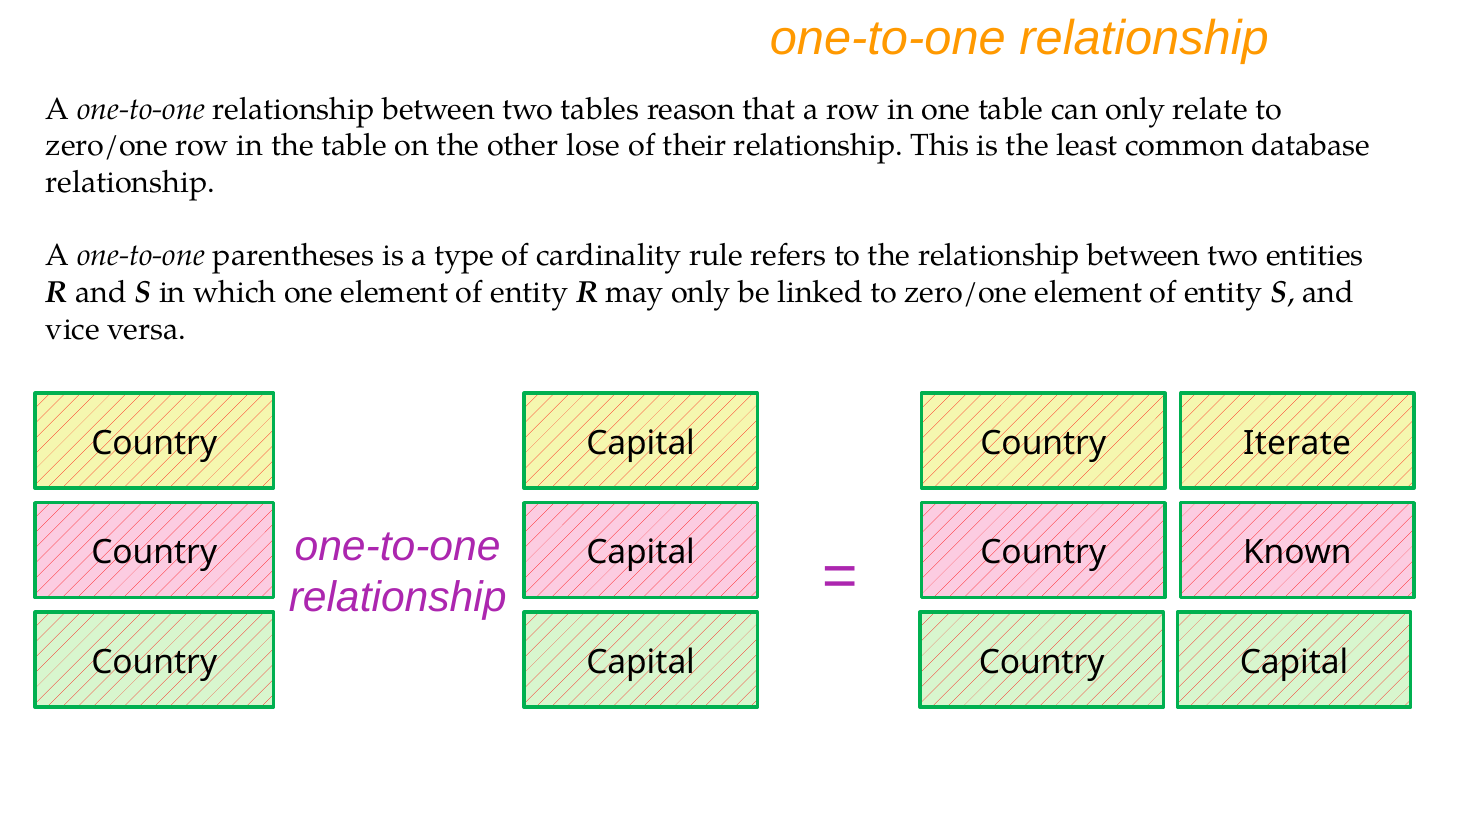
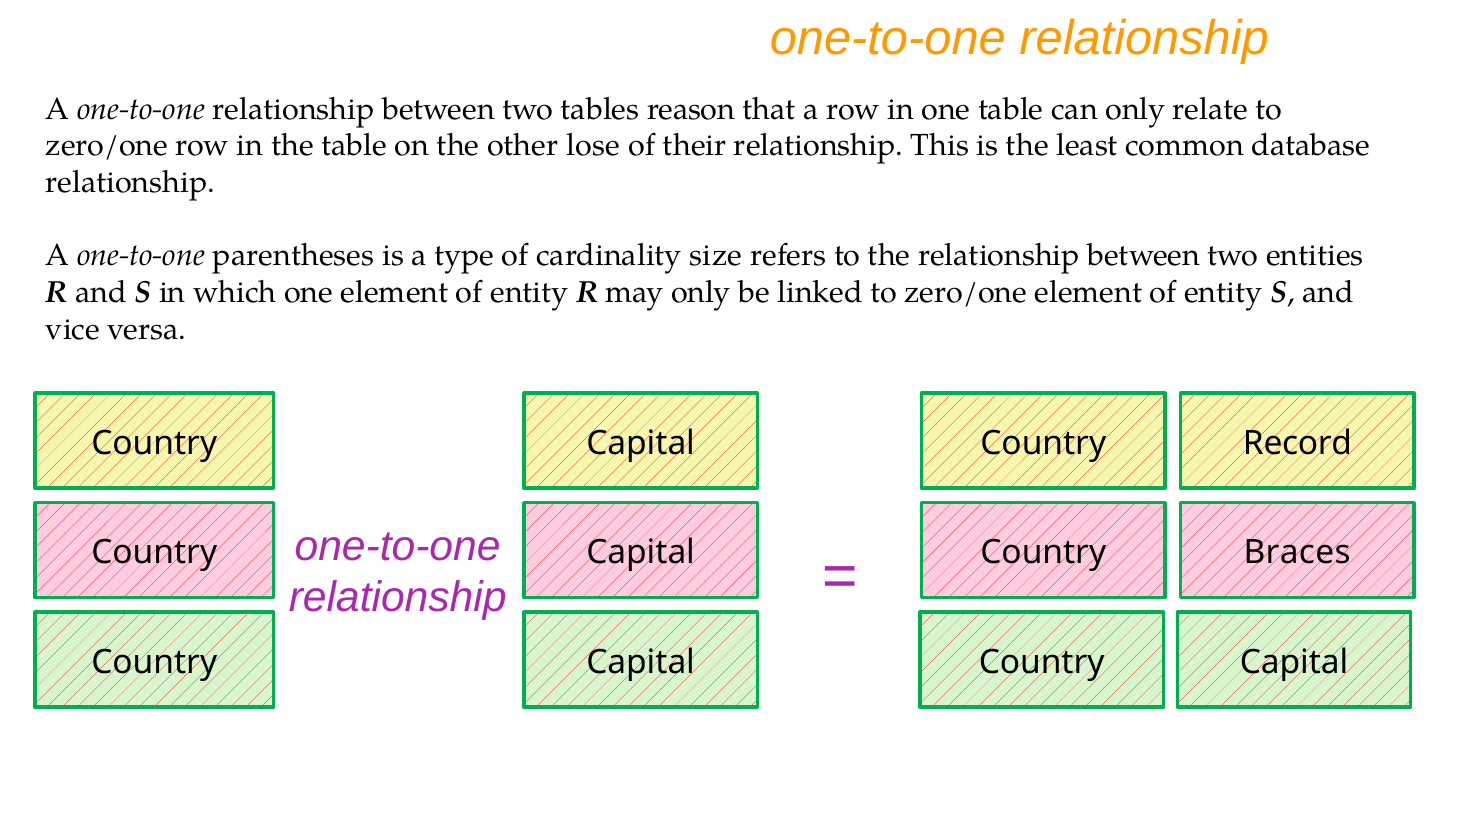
rule: rule -> size
Iterate: Iterate -> Record
Known: Known -> Braces
